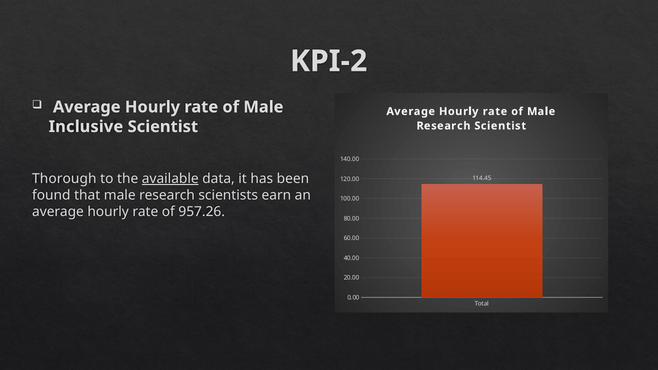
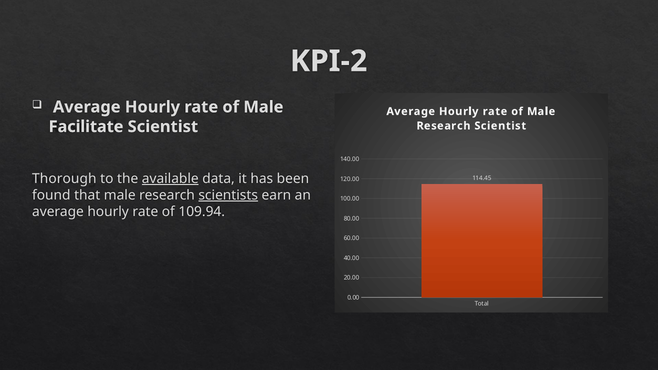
Inclusive: Inclusive -> Facilitate
scientists underline: none -> present
957.26: 957.26 -> 109.94
